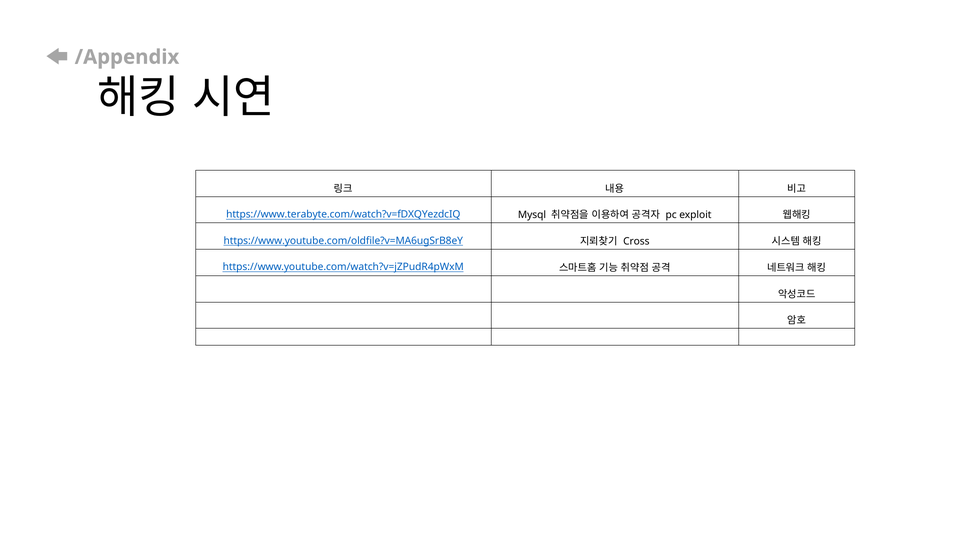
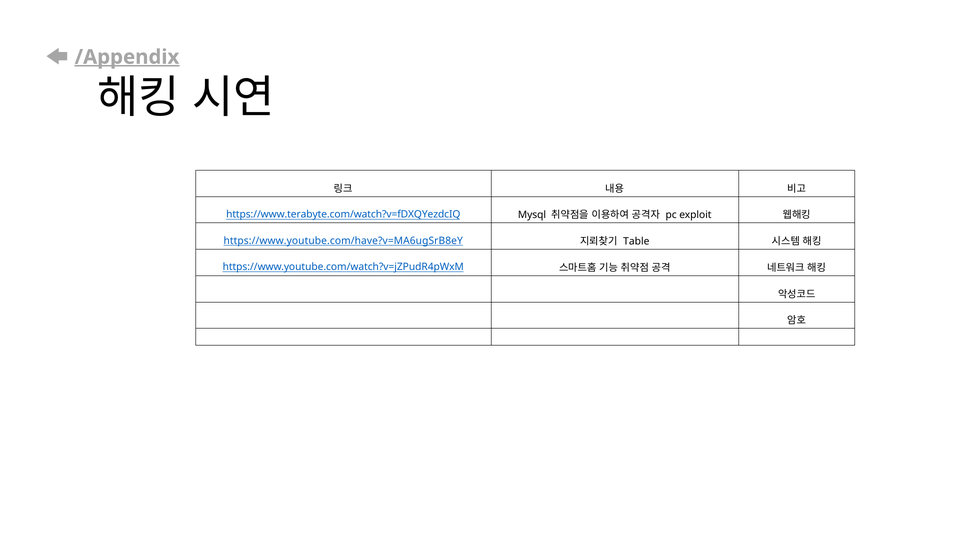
/Appendix underline: none -> present
https://www.youtube.com/oldfile?v=MA6ugSrB8eY: https://www.youtube.com/oldfile?v=MA6ugSrB8eY -> https://www.youtube.com/have?v=MA6ugSrB8eY
Cross: Cross -> Table
